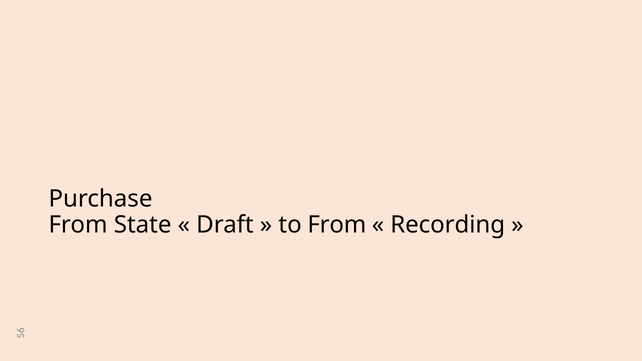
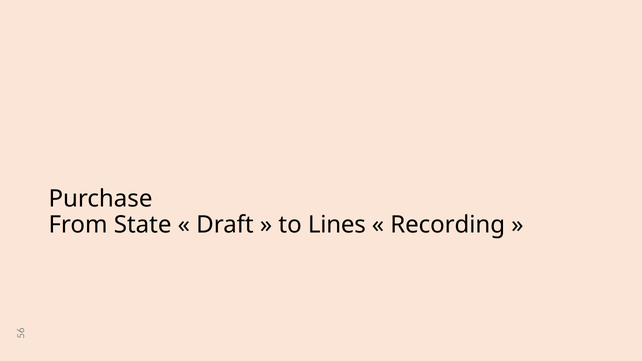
to From: From -> Lines
